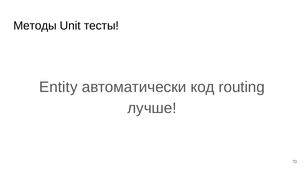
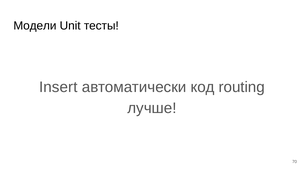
Методы: Методы -> Модели
Entity: Entity -> Insert
